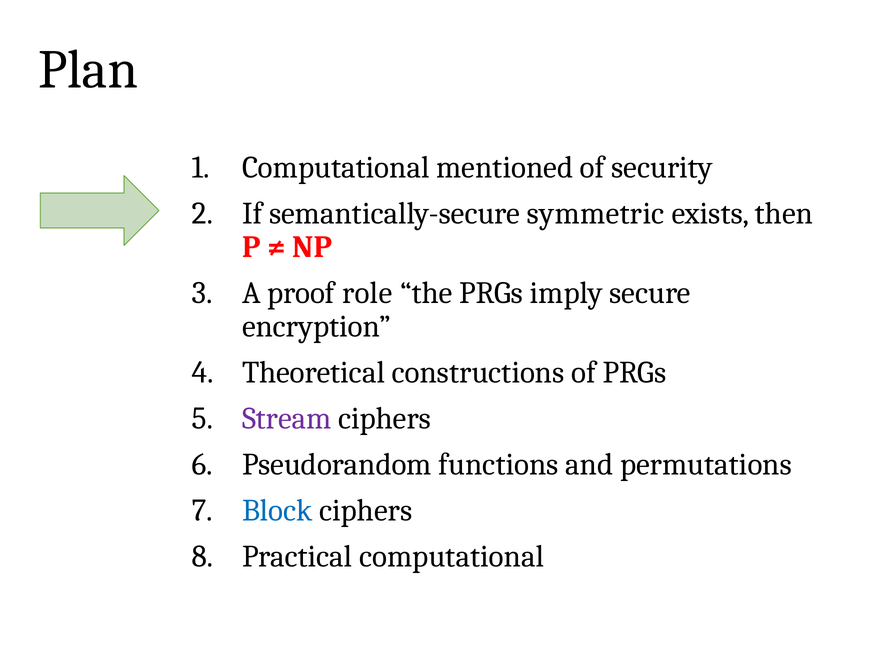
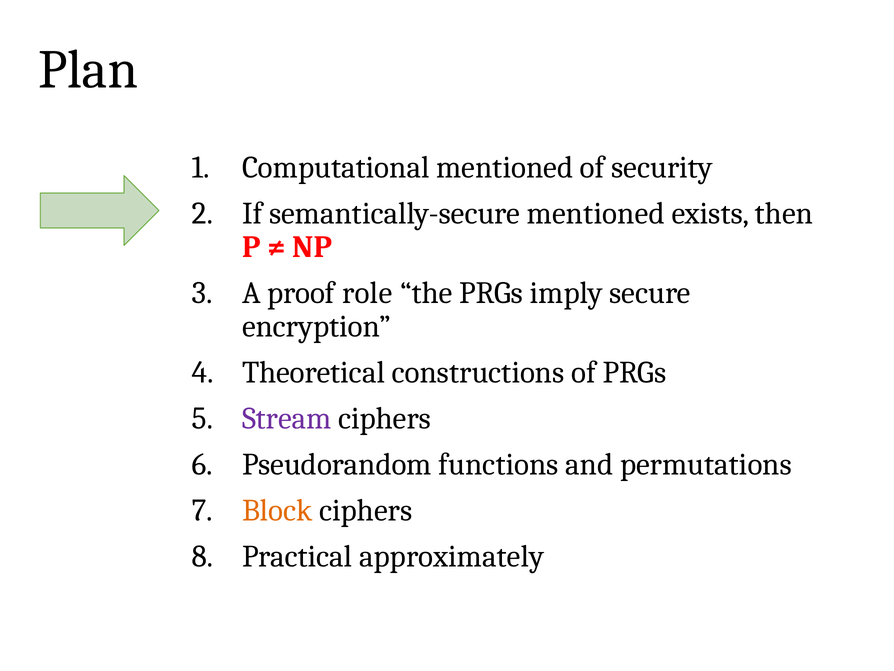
semantically-secure symmetric: symmetric -> mentioned
Block colour: blue -> orange
Practical computational: computational -> approximately
